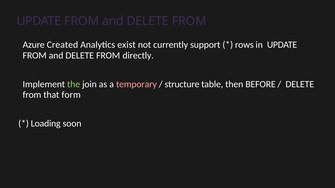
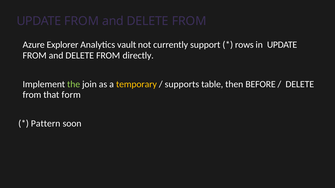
Created: Created -> Explorer
exist: exist -> vault
temporary colour: pink -> yellow
structure: structure -> supports
Loading: Loading -> Pattern
